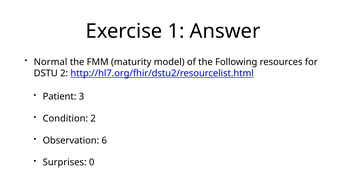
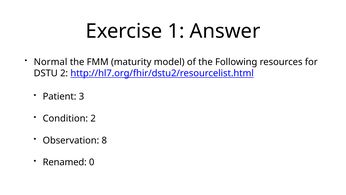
6: 6 -> 8
Surprises: Surprises -> Renamed
